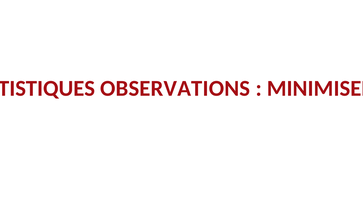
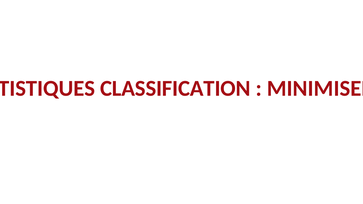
OBSERVATIONS: OBSERVATIONS -> CLASSIFICATION
